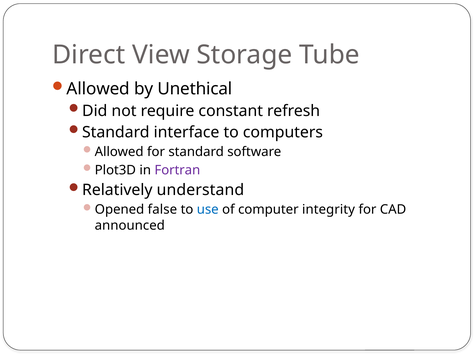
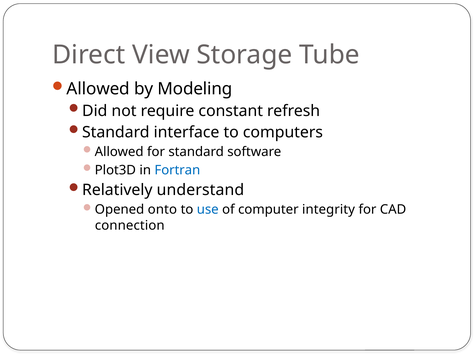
Unethical: Unethical -> Modeling
Fortran colour: purple -> blue
false: false -> onto
announced: announced -> connection
